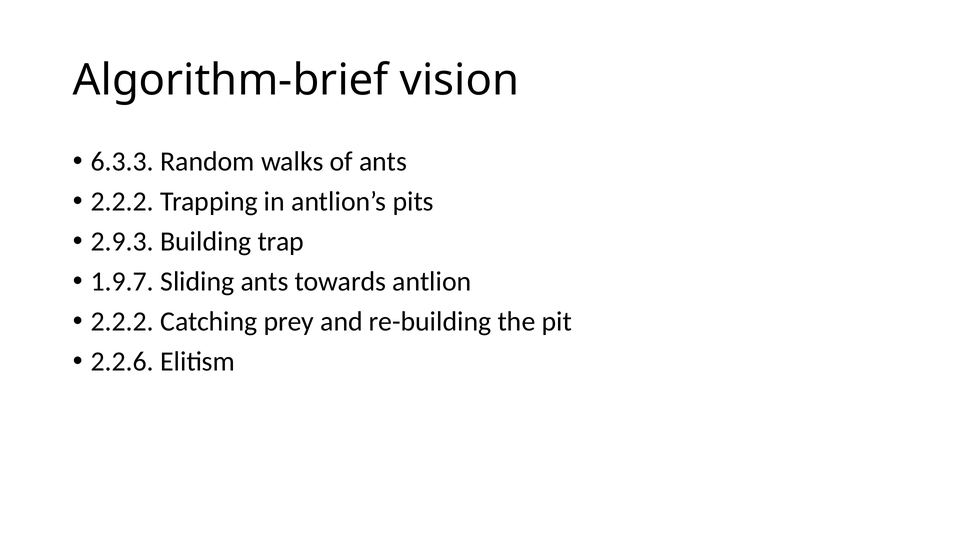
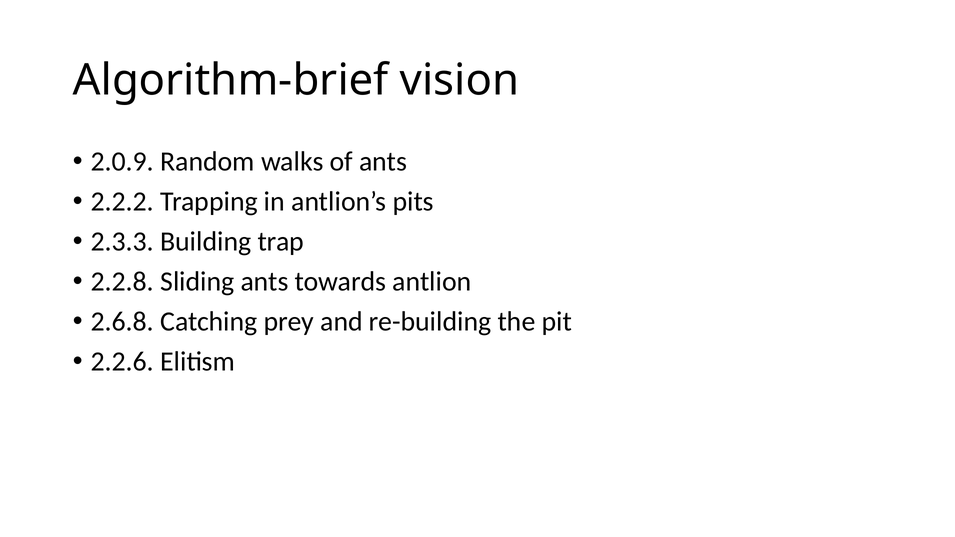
6.3.3: 6.3.3 -> 2.0.9
2.9.3: 2.9.3 -> 2.3.3
1.9.7: 1.9.7 -> 2.2.8
2.2.2 at (122, 322): 2.2.2 -> 2.6.8
